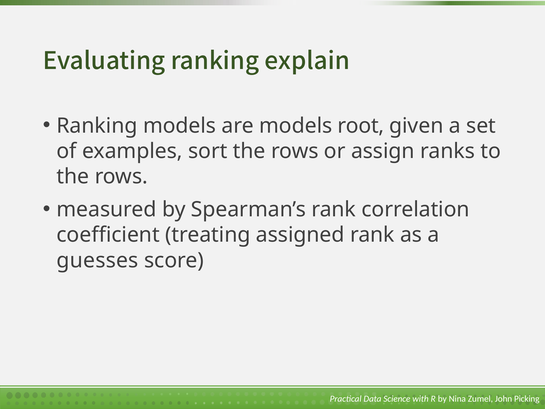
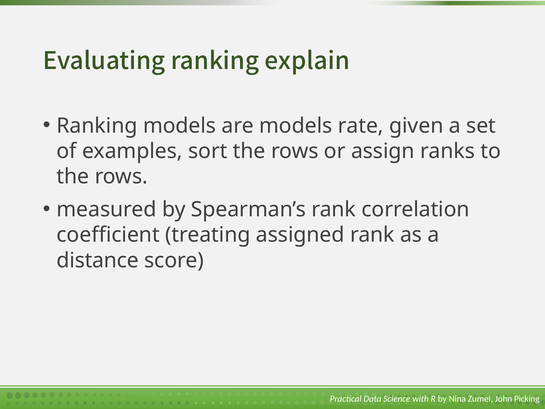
root: root -> rate
guesses: guesses -> distance
